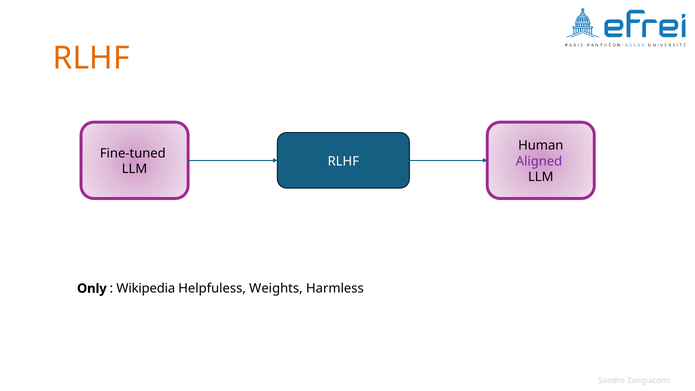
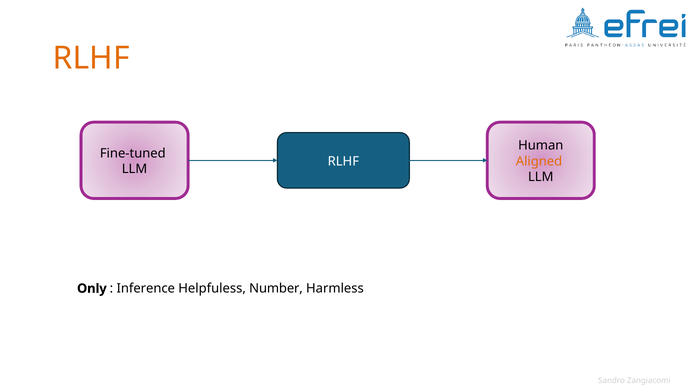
Aligned colour: purple -> orange
Wikipedia: Wikipedia -> Inference
Weights: Weights -> Number
